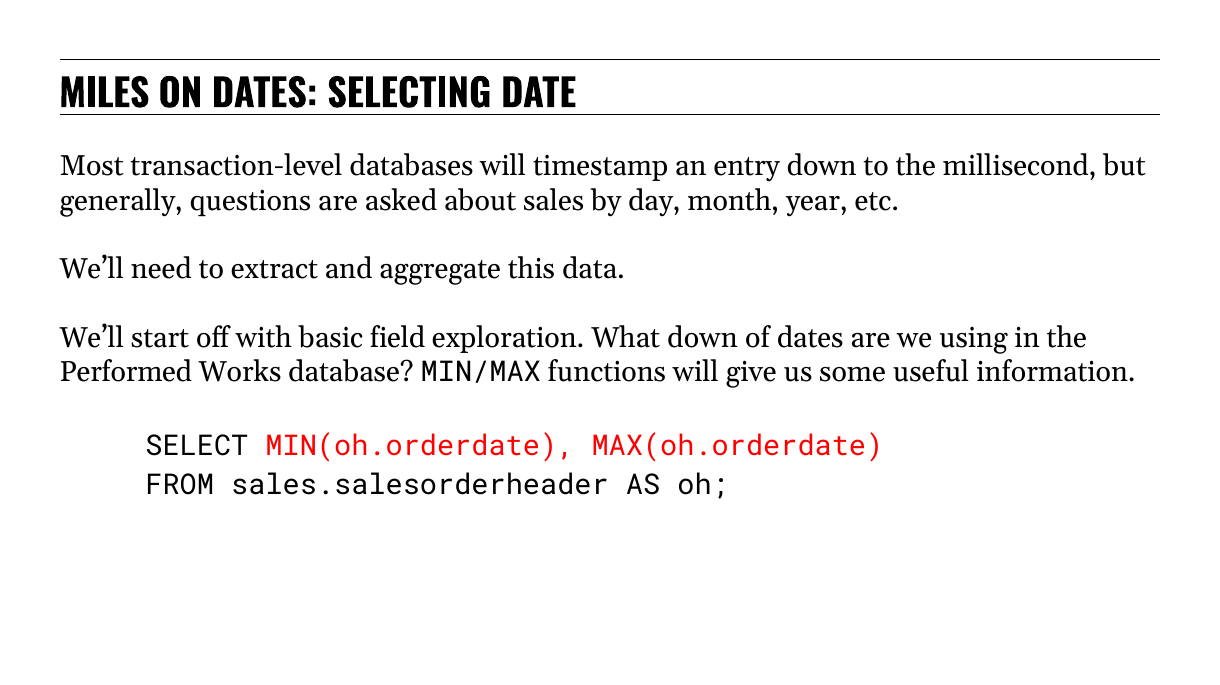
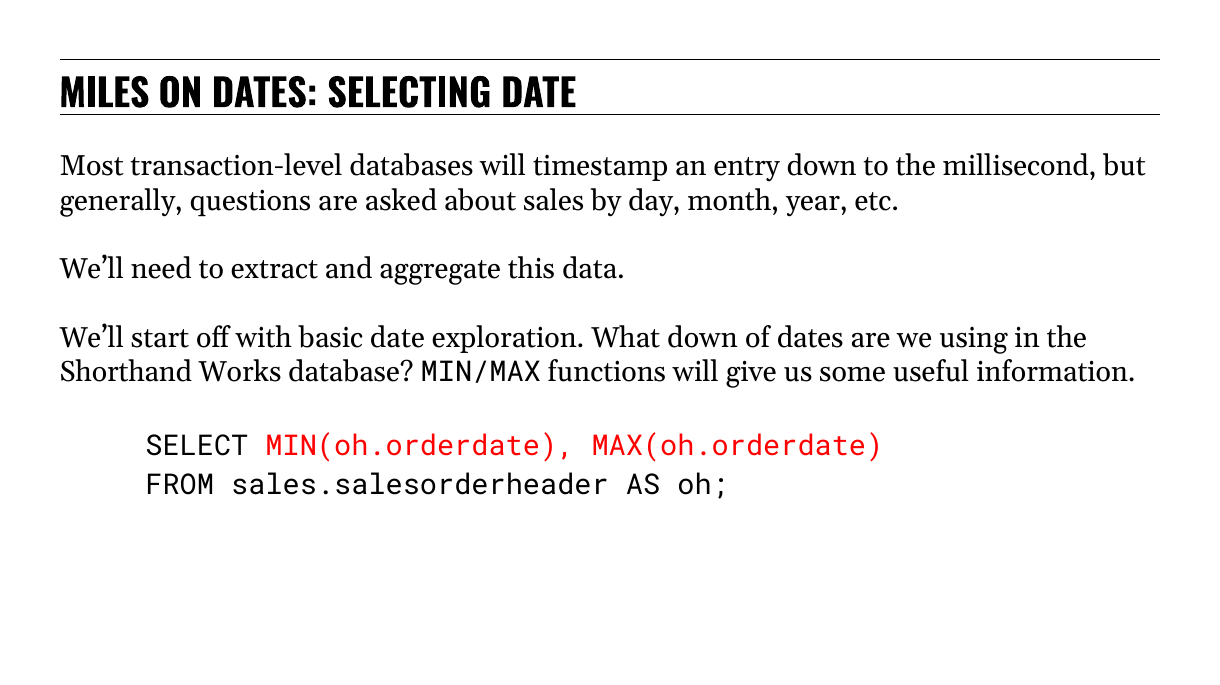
basic field: field -> date
Performed: Performed -> Shorthand
